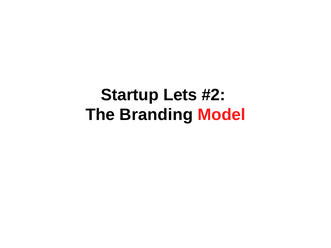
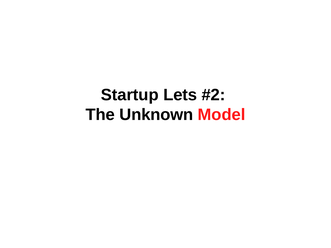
Branding: Branding -> Unknown
